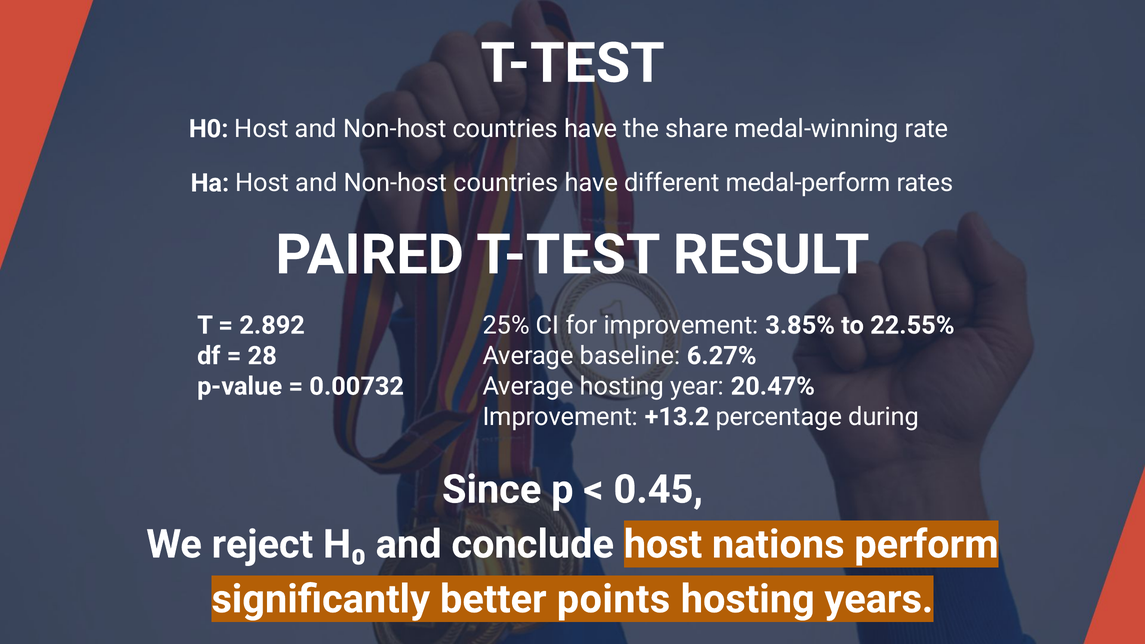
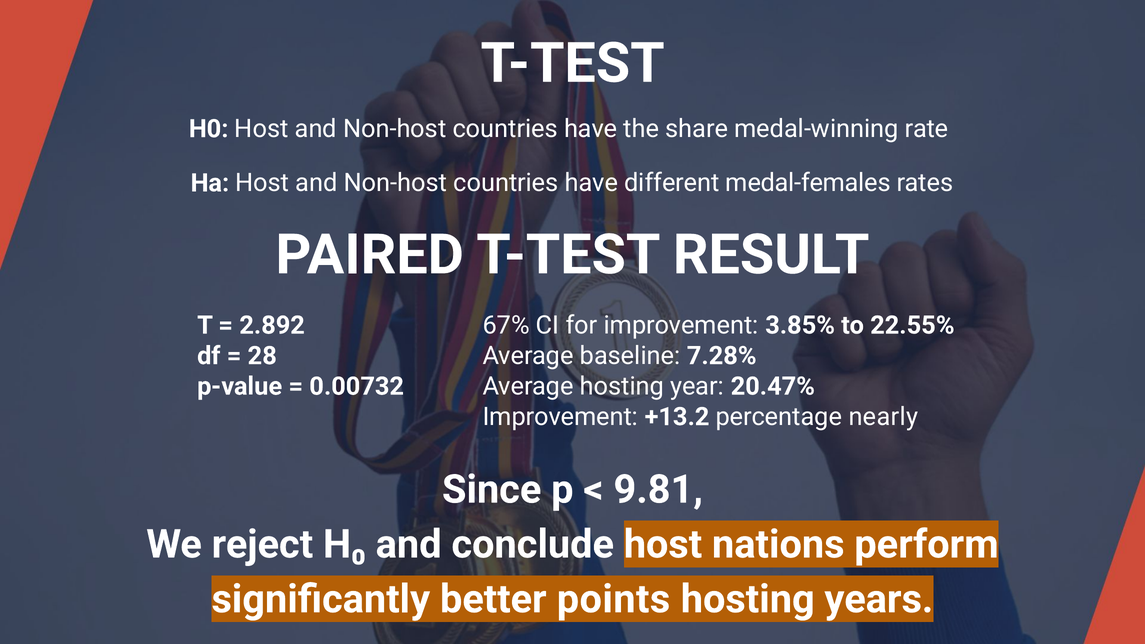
medal-perform: medal-perform -> medal-females
25%: 25% -> 67%
6.27%: 6.27% -> 7.28%
during: during -> nearly
0.45: 0.45 -> 9.81
